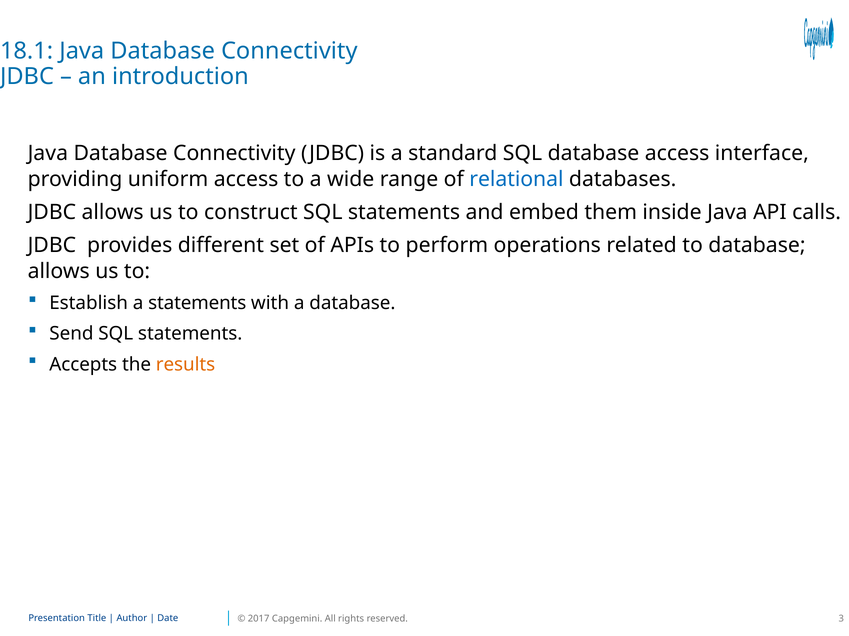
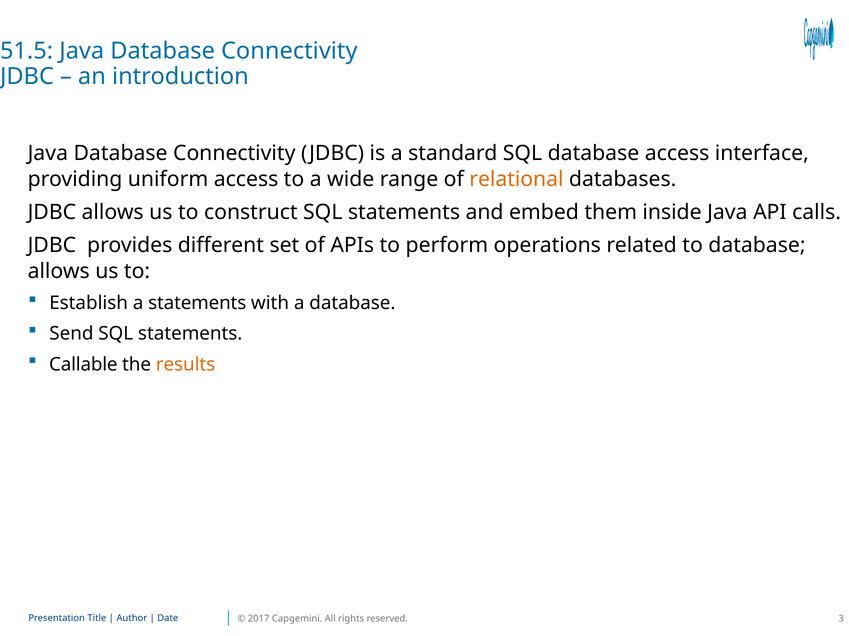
18.1: 18.1 -> 51.5
relational colour: blue -> orange
Accepts: Accepts -> Callable
